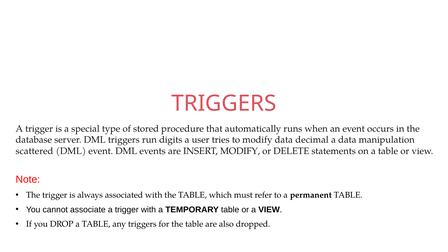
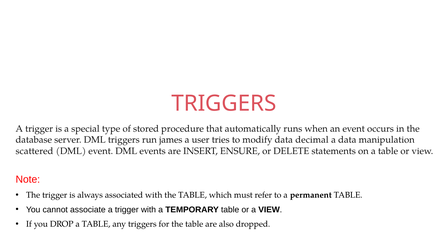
digits: digits -> james
INSERT MODIFY: MODIFY -> ENSURE
